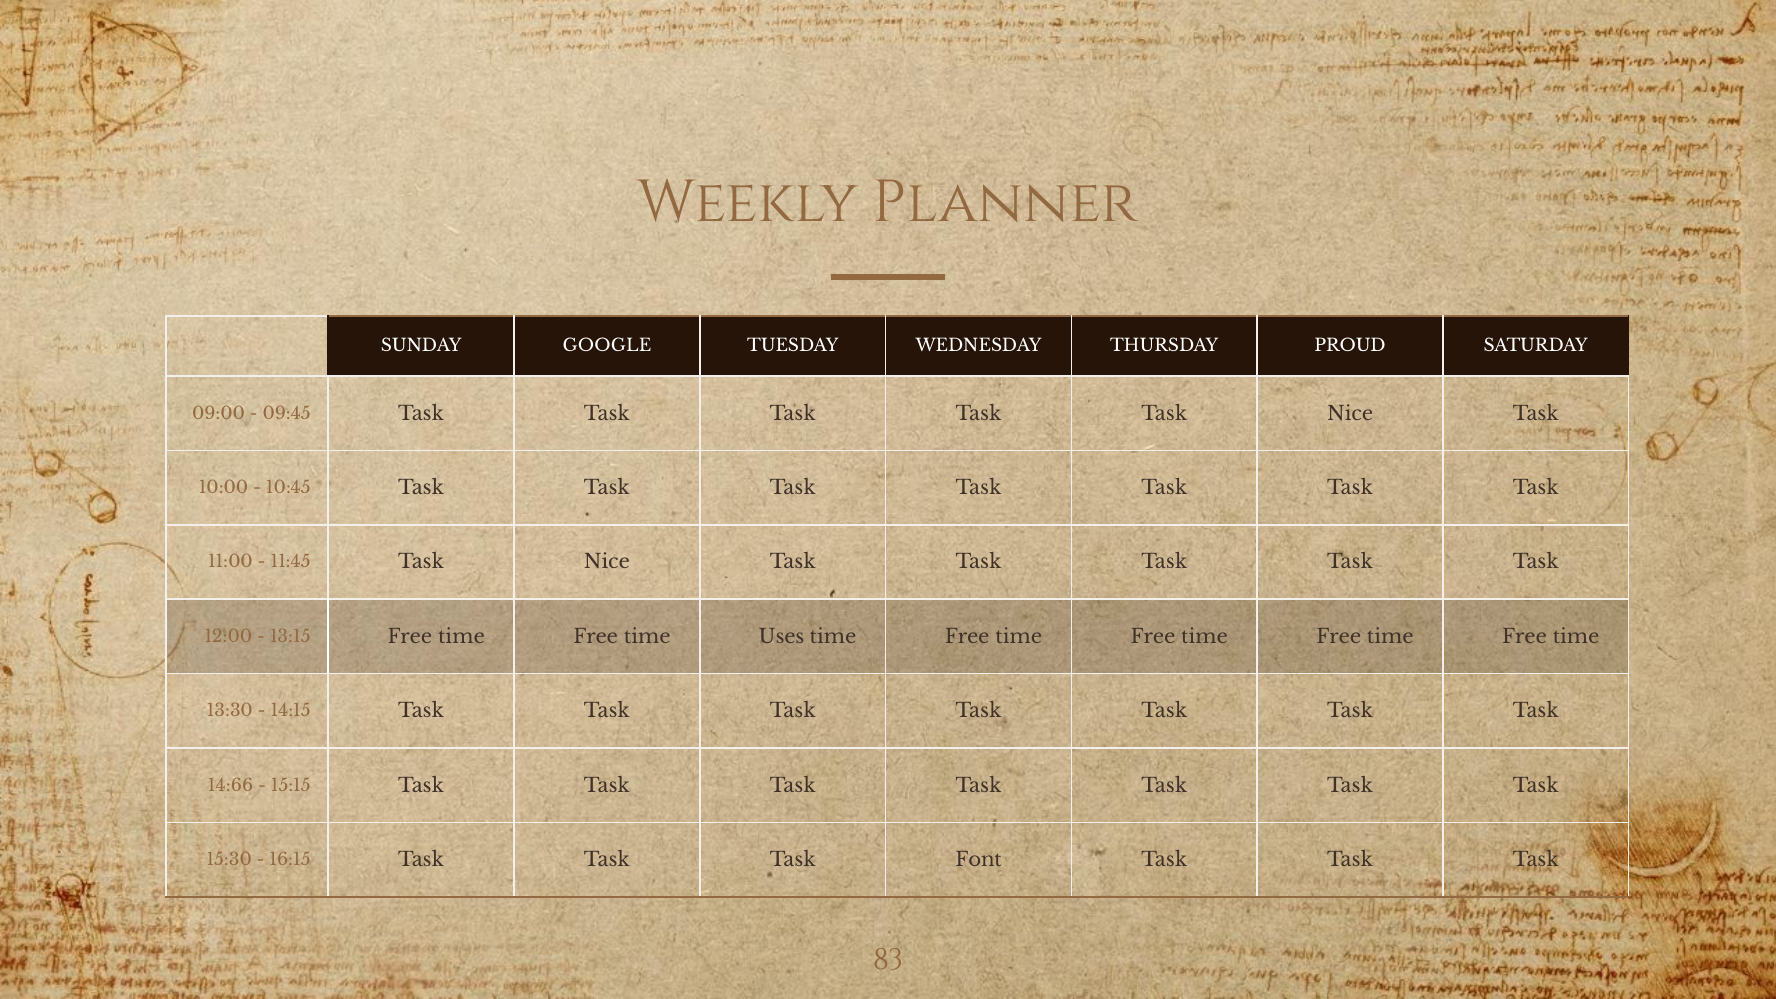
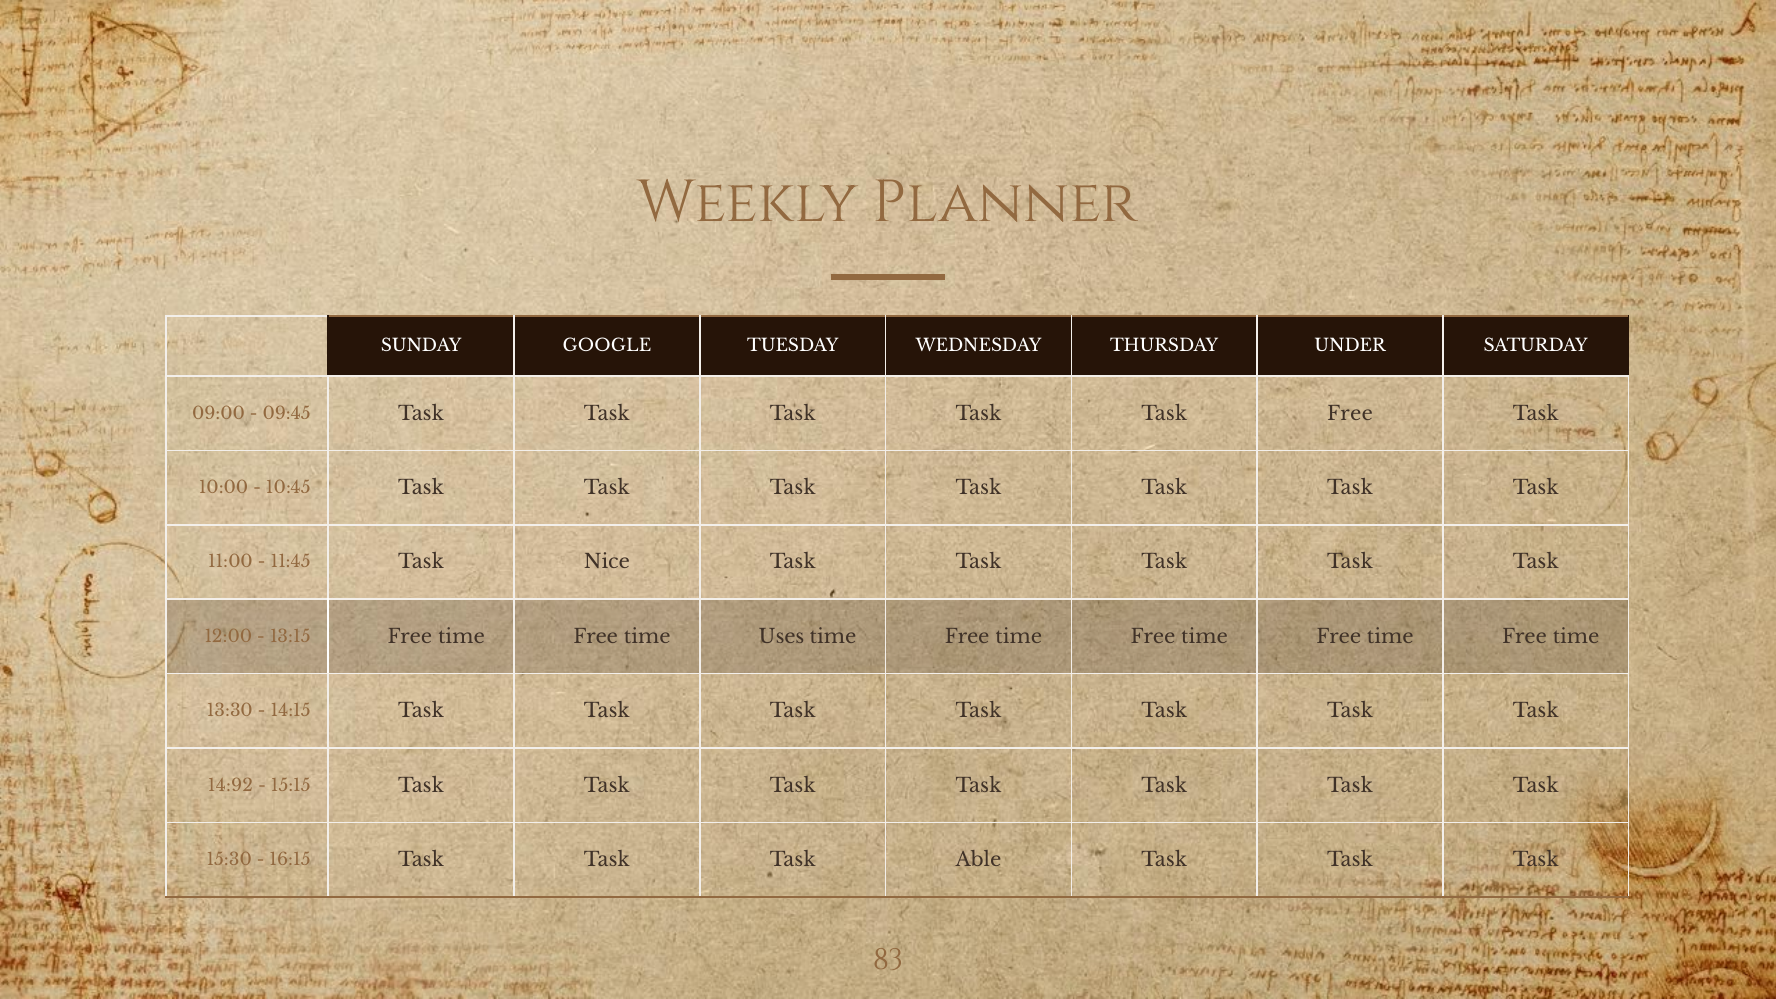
PROUD: PROUD -> UNDER
Task Task Nice: Nice -> Free
14:66: 14:66 -> 14:92
Font: Font -> Able
